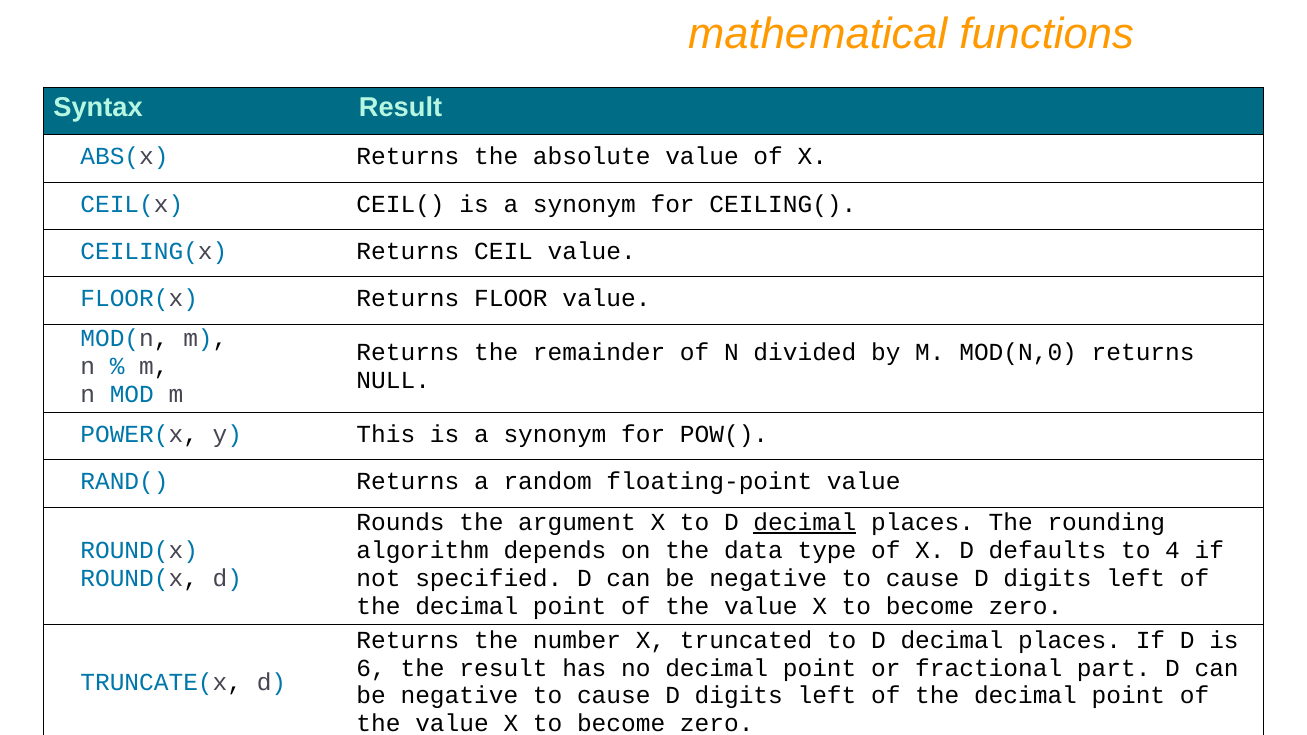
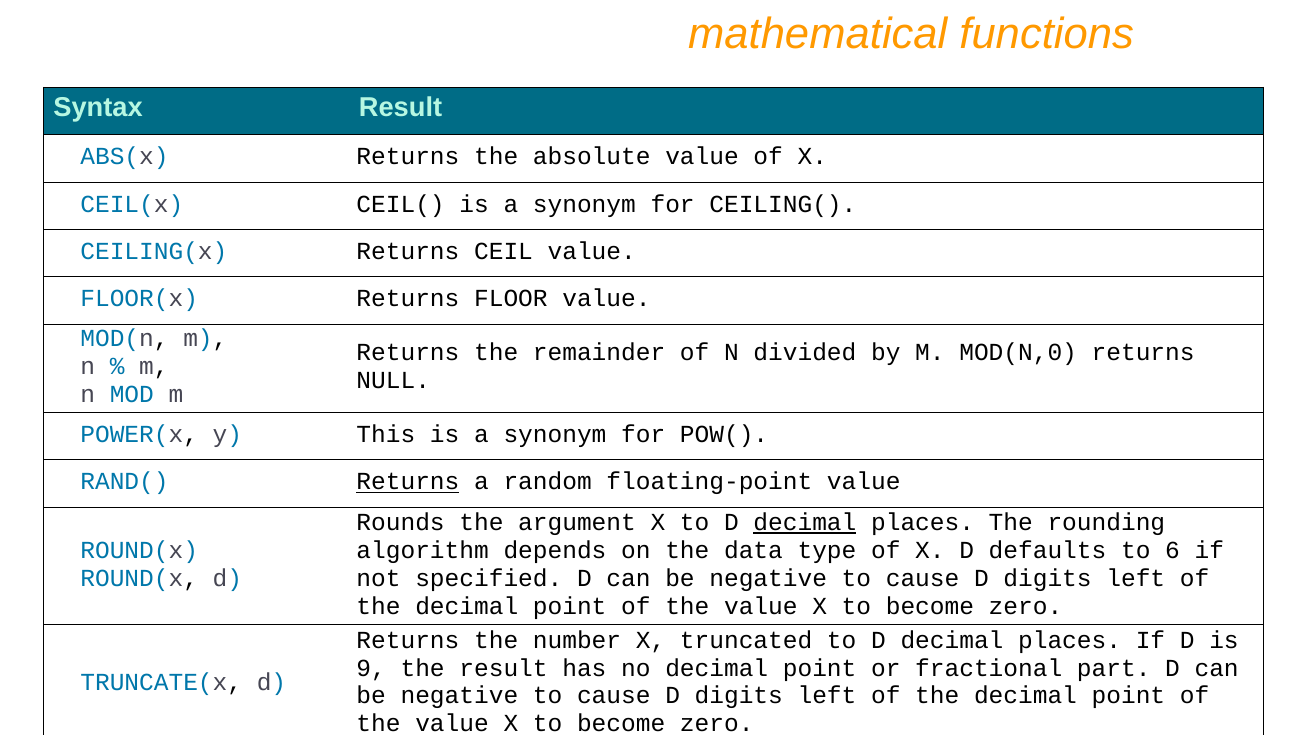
Returns at (408, 482) underline: none -> present
4: 4 -> 6
6: 6 -> 9
